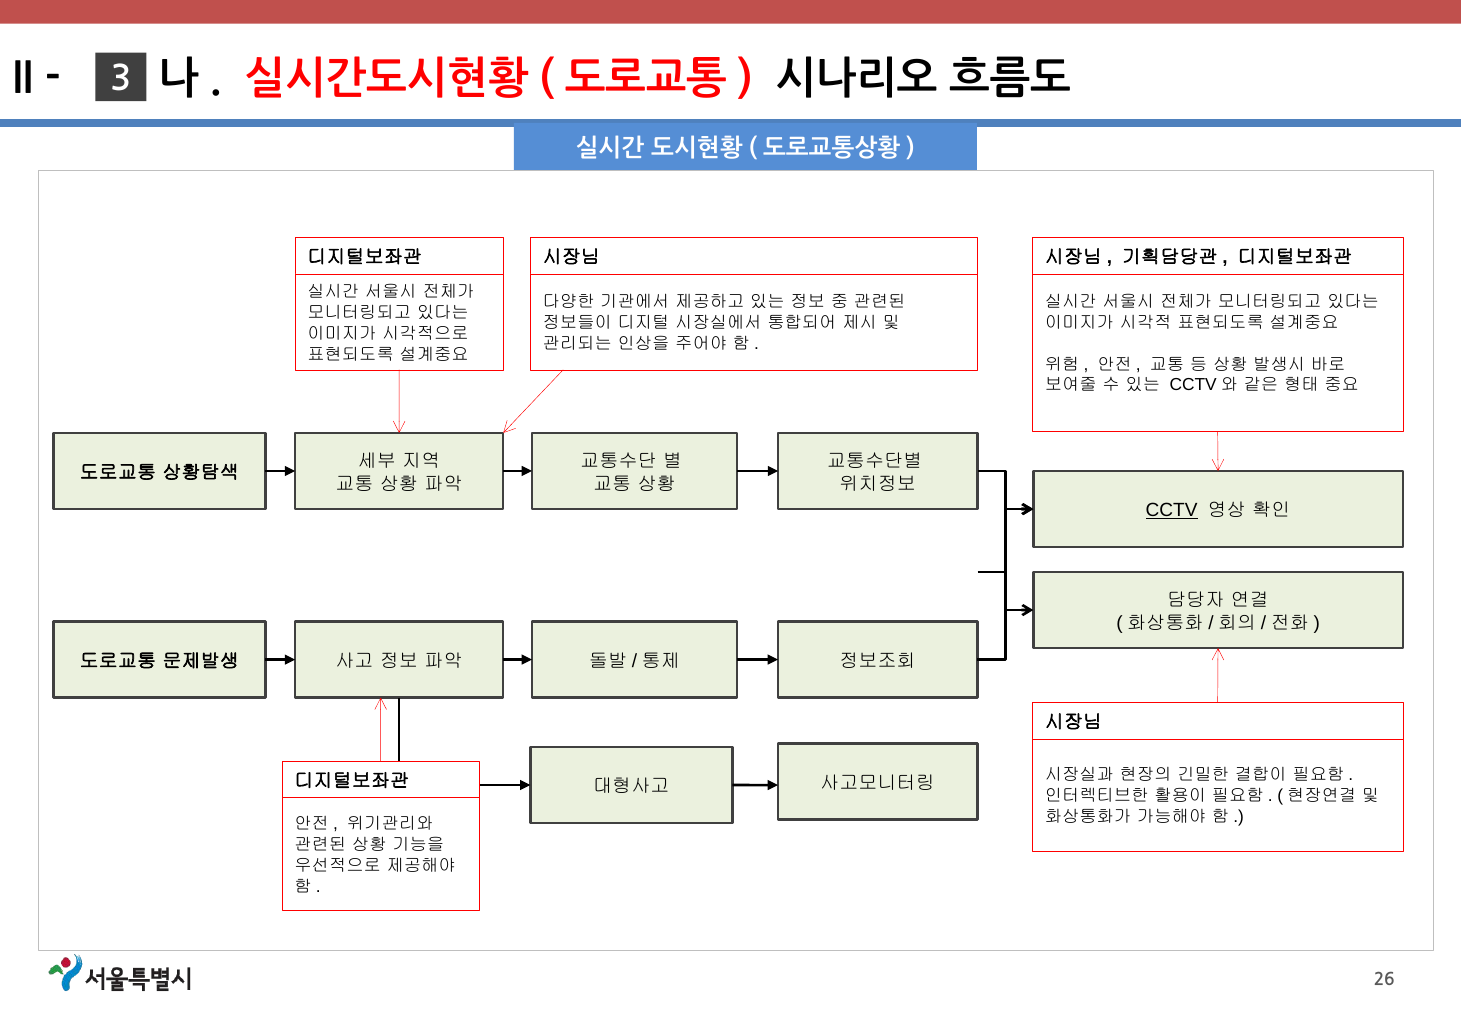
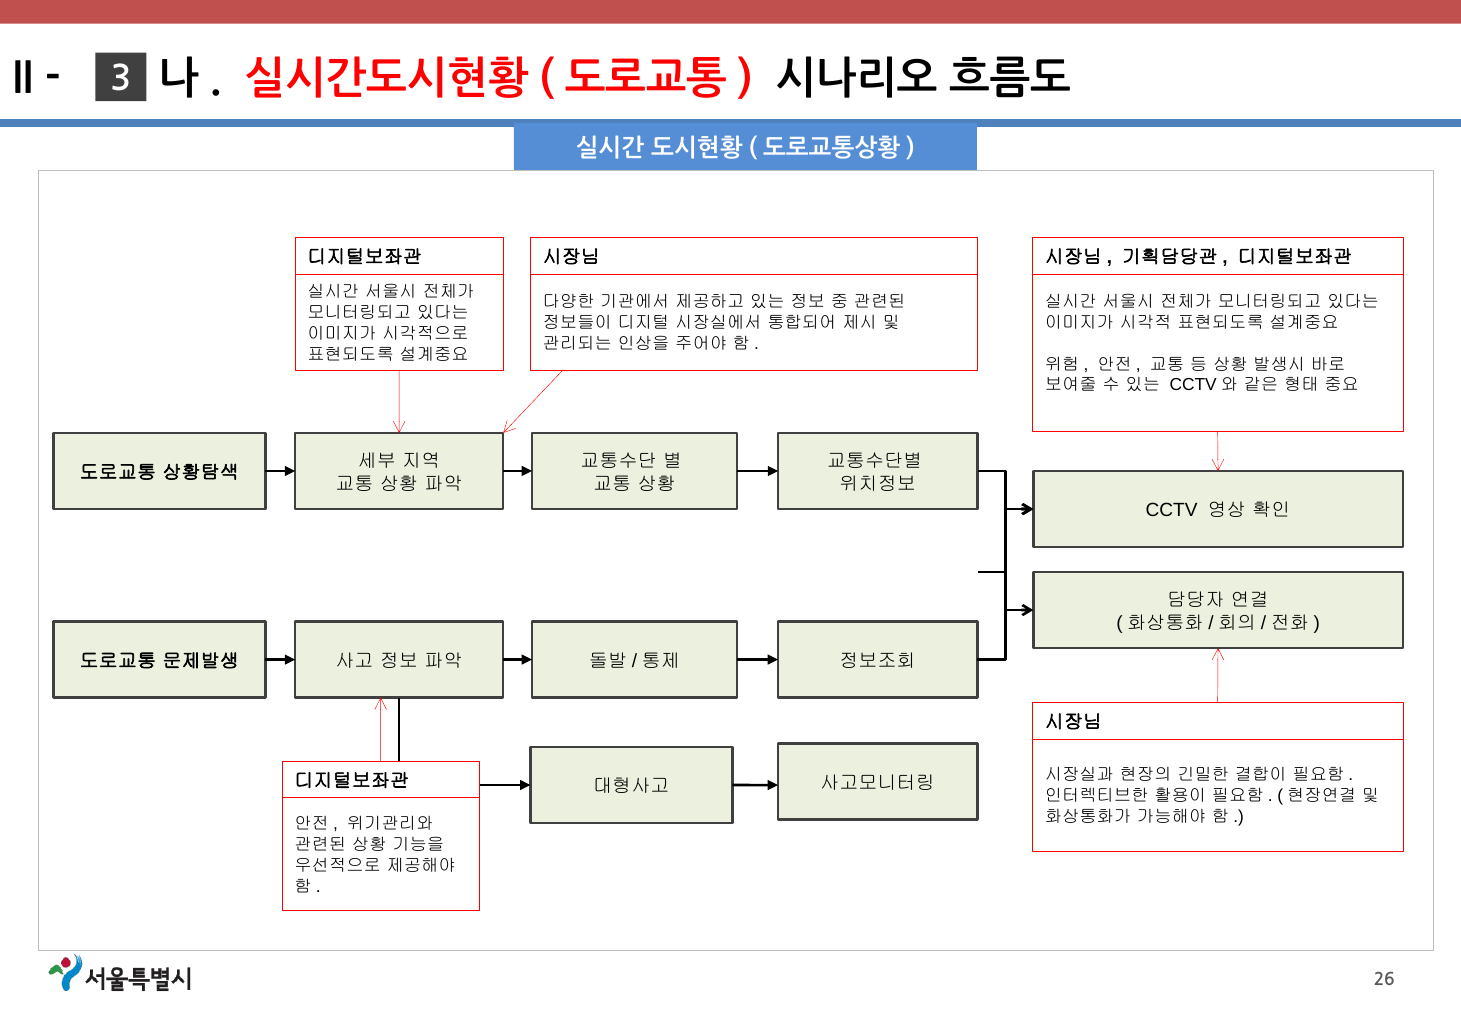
CCTV underline: present -> none
